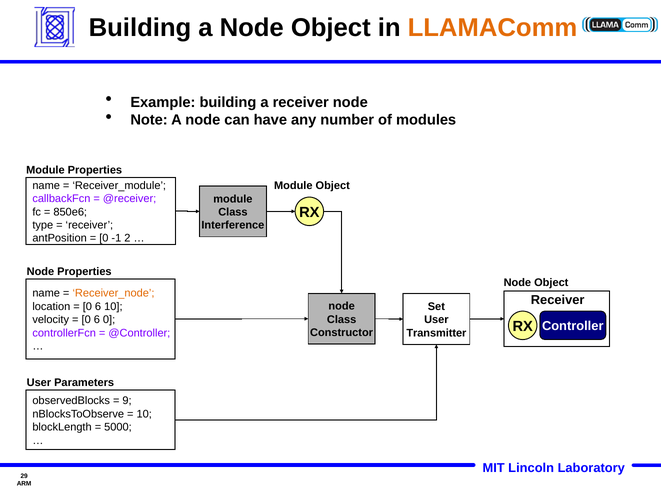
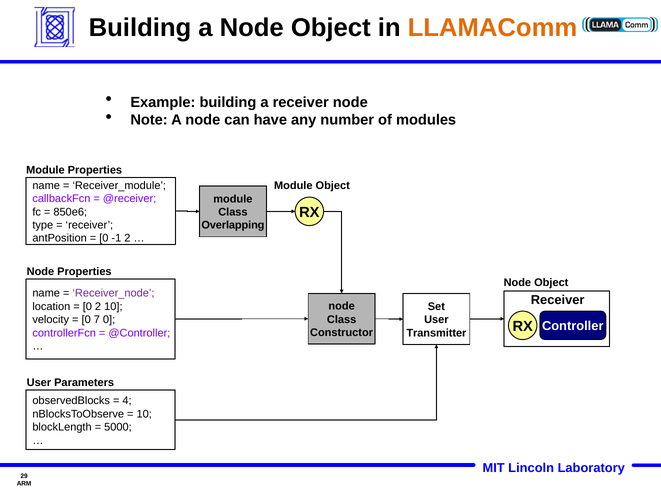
Interference: Interference -> Overlapping
Receiver_node colour: orange -> purple
6 at (98, 306): 6 -> 2
6 at (97, 320): 6 -> 7
9: 9 -> 4
